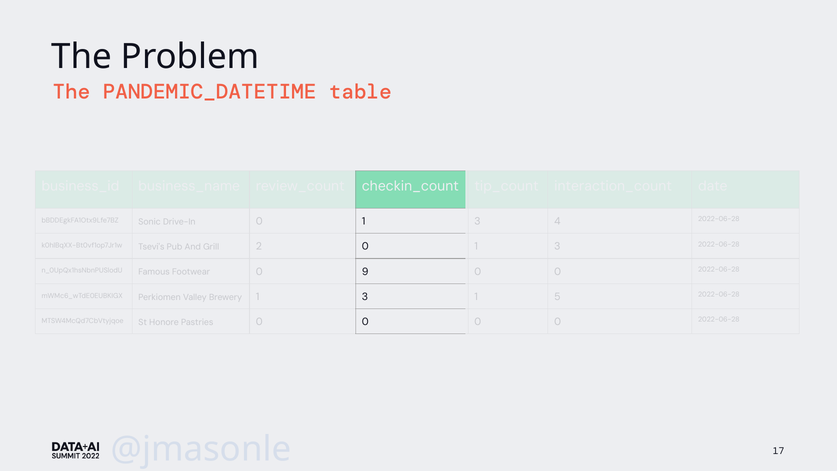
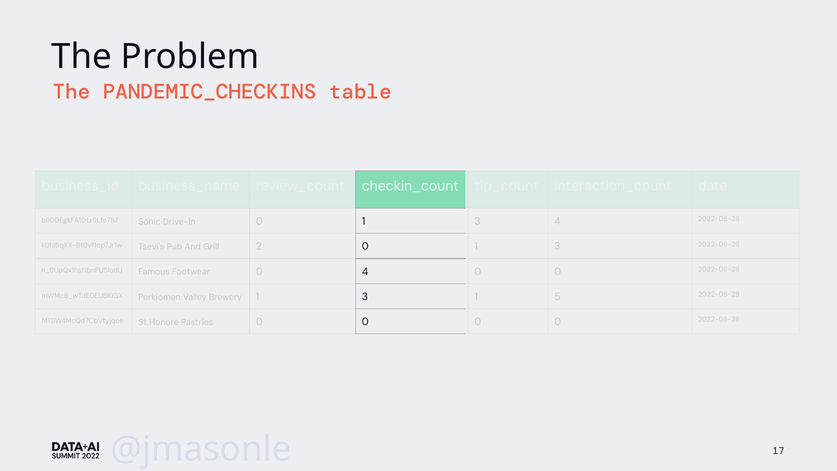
PANDEMIC_DATETIME: PANDEMIC_DATETIME -> PANDEMIC_CHECKINS
9 at (365, 272): 9 -> 4
